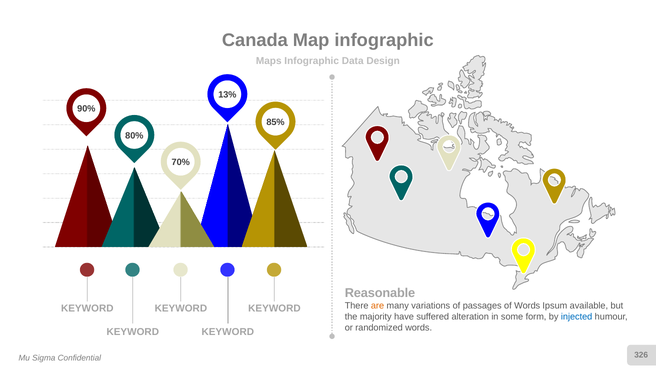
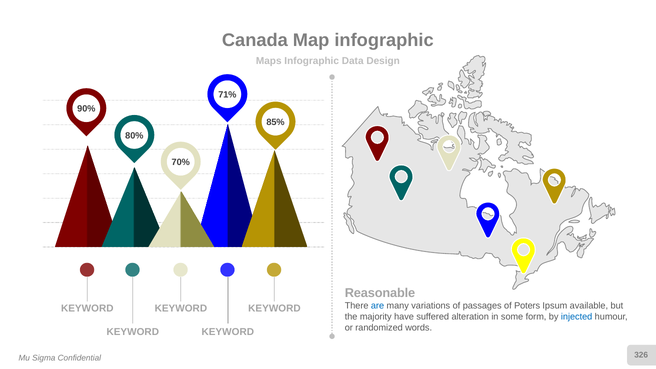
13%: 13% -> 71%
are colour: orange -> blue
of Words: Words -> Poters
